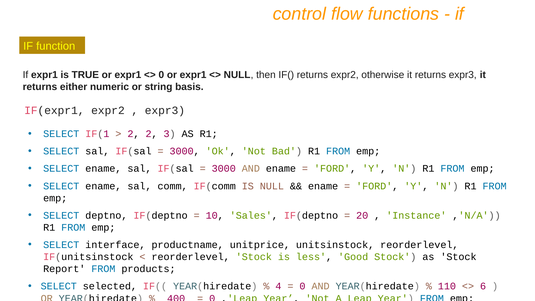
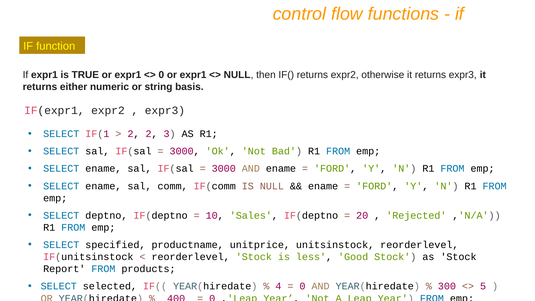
Instance: Instance -> Rejected
interface: interface -> specified
110: 110 -> 300
6: 6 -> 5
